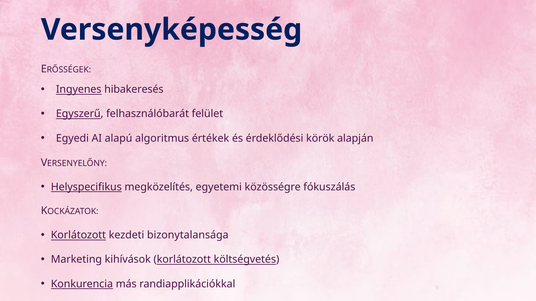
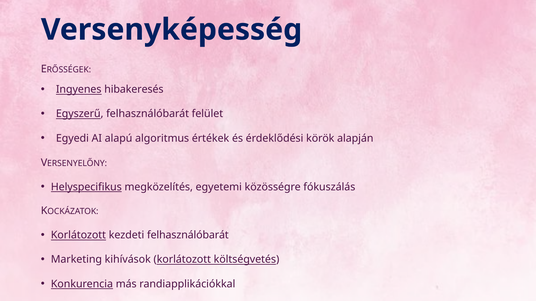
kezdeti bizonytalansága: bizonytalansága -> felhasználóbarát
